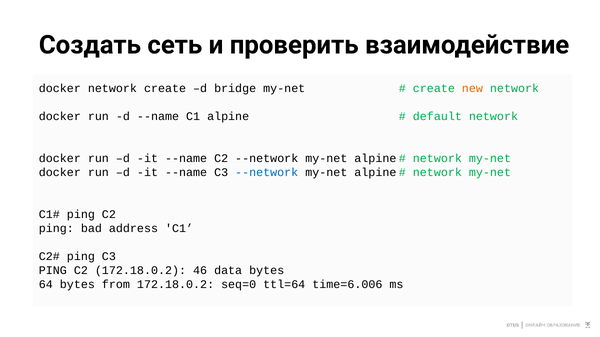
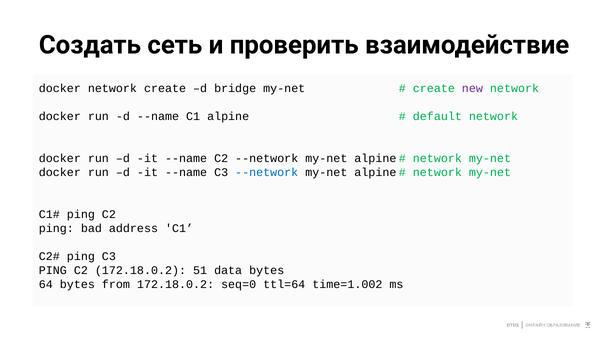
new colour: orange -> purple
46: 46 -> 51
time=6.006: time=6.006 -> time=1.002
